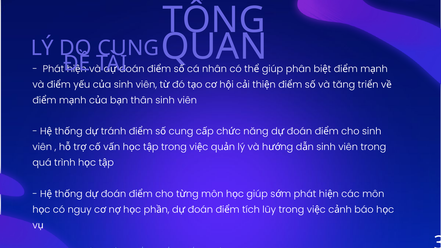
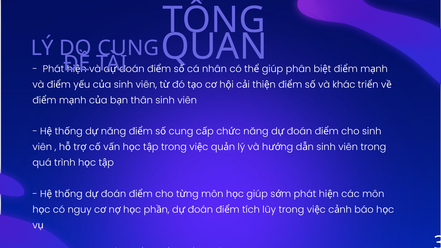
tăng: tăng -> khác
tránh at (114, 132): tránh -> năng
